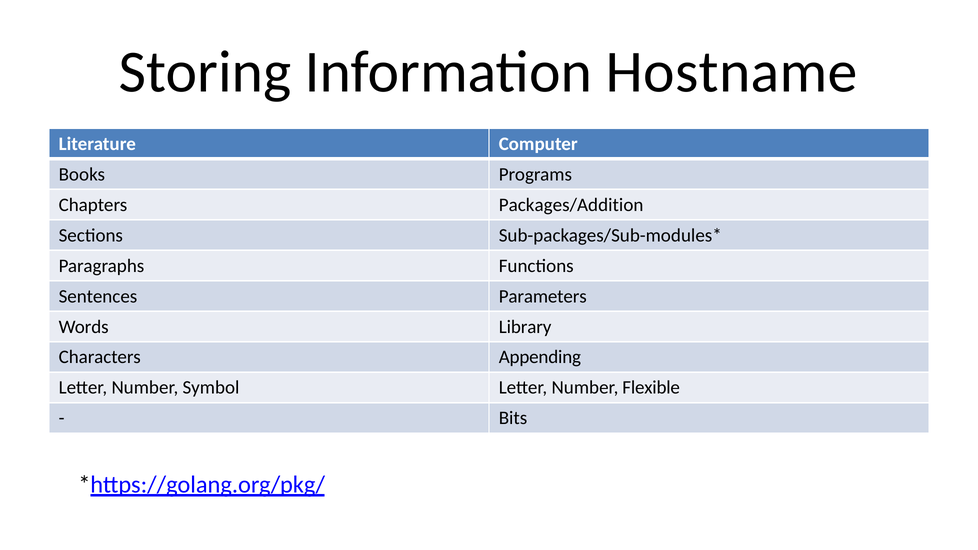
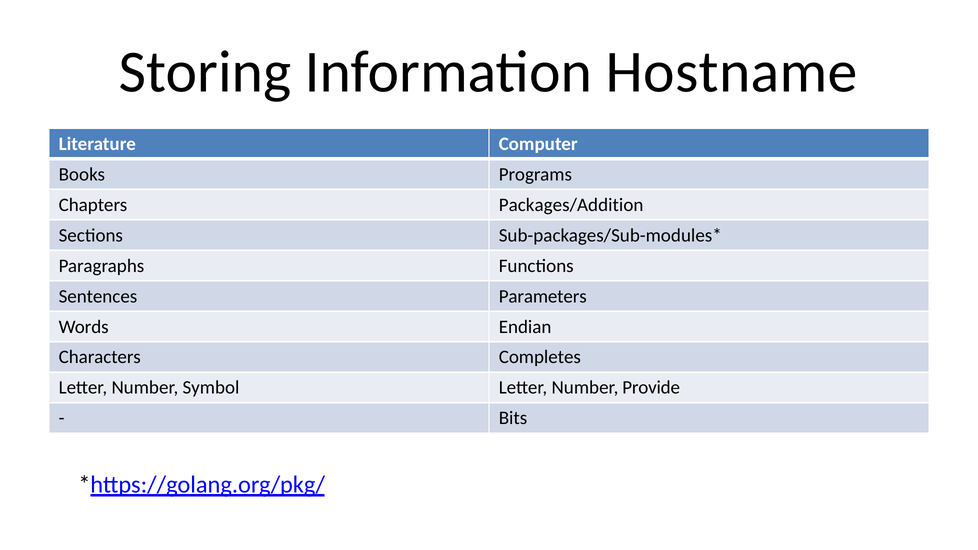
Library: Library -> Endian
Appending: Appending -> Completes
Flexible: Flexible -> Provide
